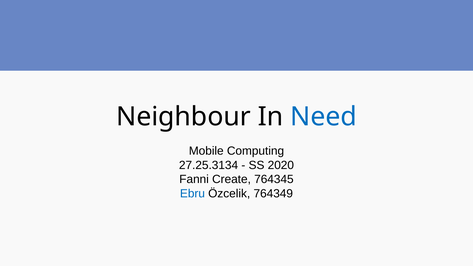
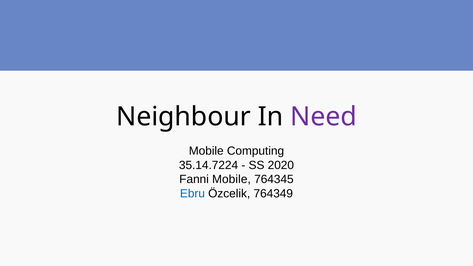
Need colour: blue -> purple
27.25.3134: 27.25.3134 -> 35.14.7224
Fanni Create: Create -> Mobile
